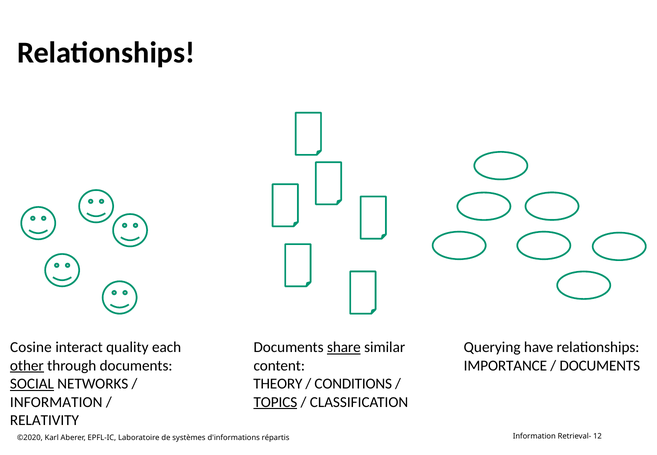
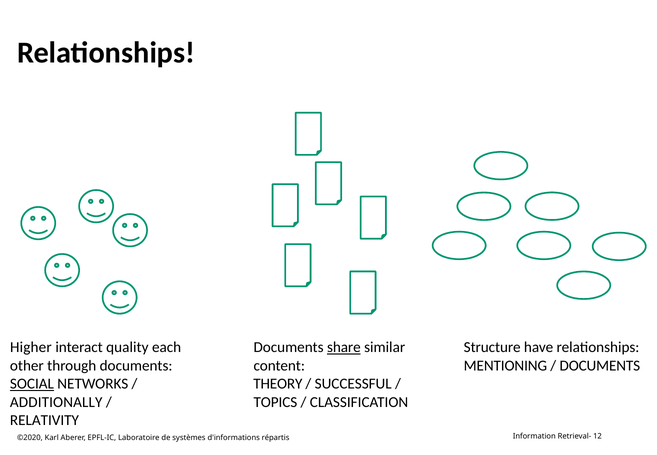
Cosine: Cosine -> Higher
Querying: Querying -> Structure
other underline: present -> none
IMPORTANCE: IMPORTANCE -> MENTIONING
CONDITIONS: CONDITIONS -> SUCCESSFUL
INFORMATION at (56, 402): INFORMATION -> ADDITIONALLY
TOPICS underline: present -> none
